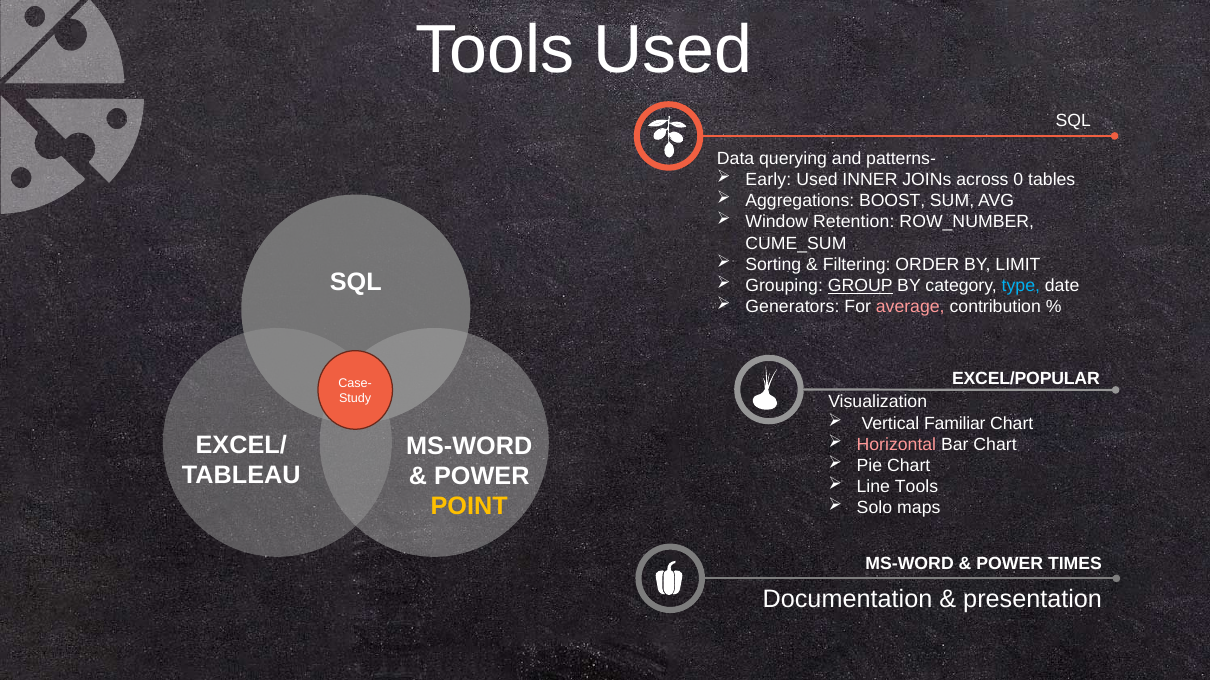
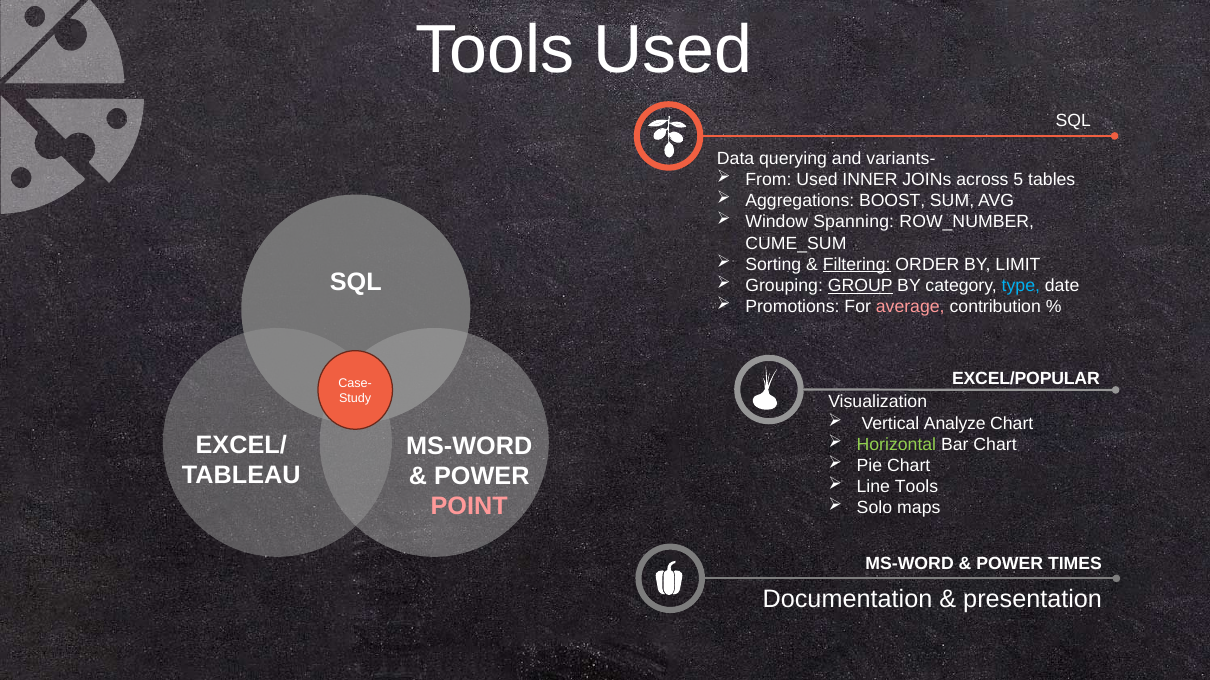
patterns-: patterns- -> variants-
Early: Early -> From
0: 0 -> 5
Retention: Retention -> Spanning
Filtering underline: none -> present
Generators: Generators -> Promotions
Familiar: Familiar -> Analyze
Horizontal colour: pink -> light green
POINT colour: yellow -> pink
